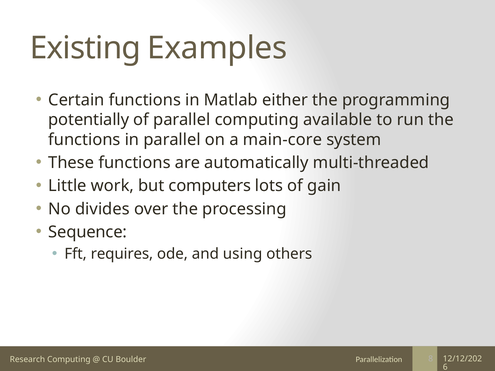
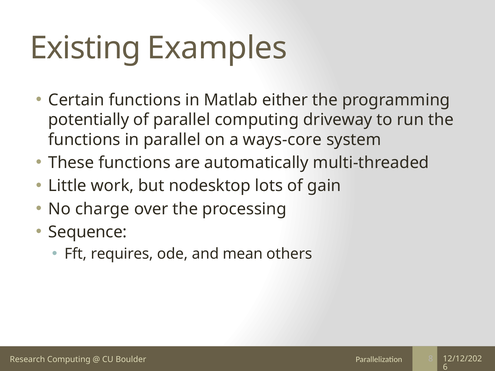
available: available -> driveway
main-core: main-core -> ways-core
computers: computers -> nodesktop
divides: divides -> charge
using: using -> mean
